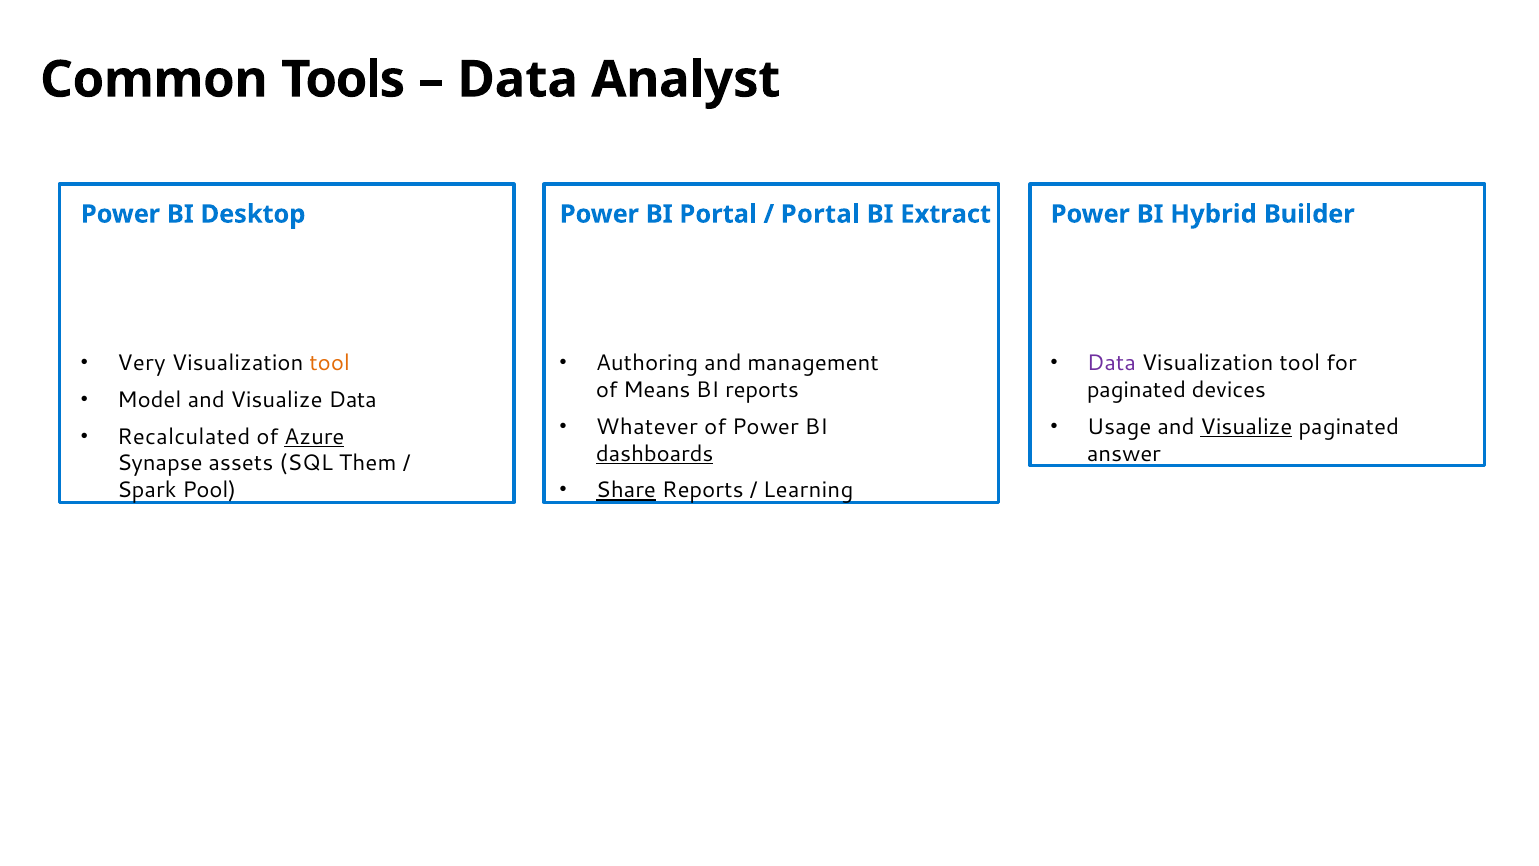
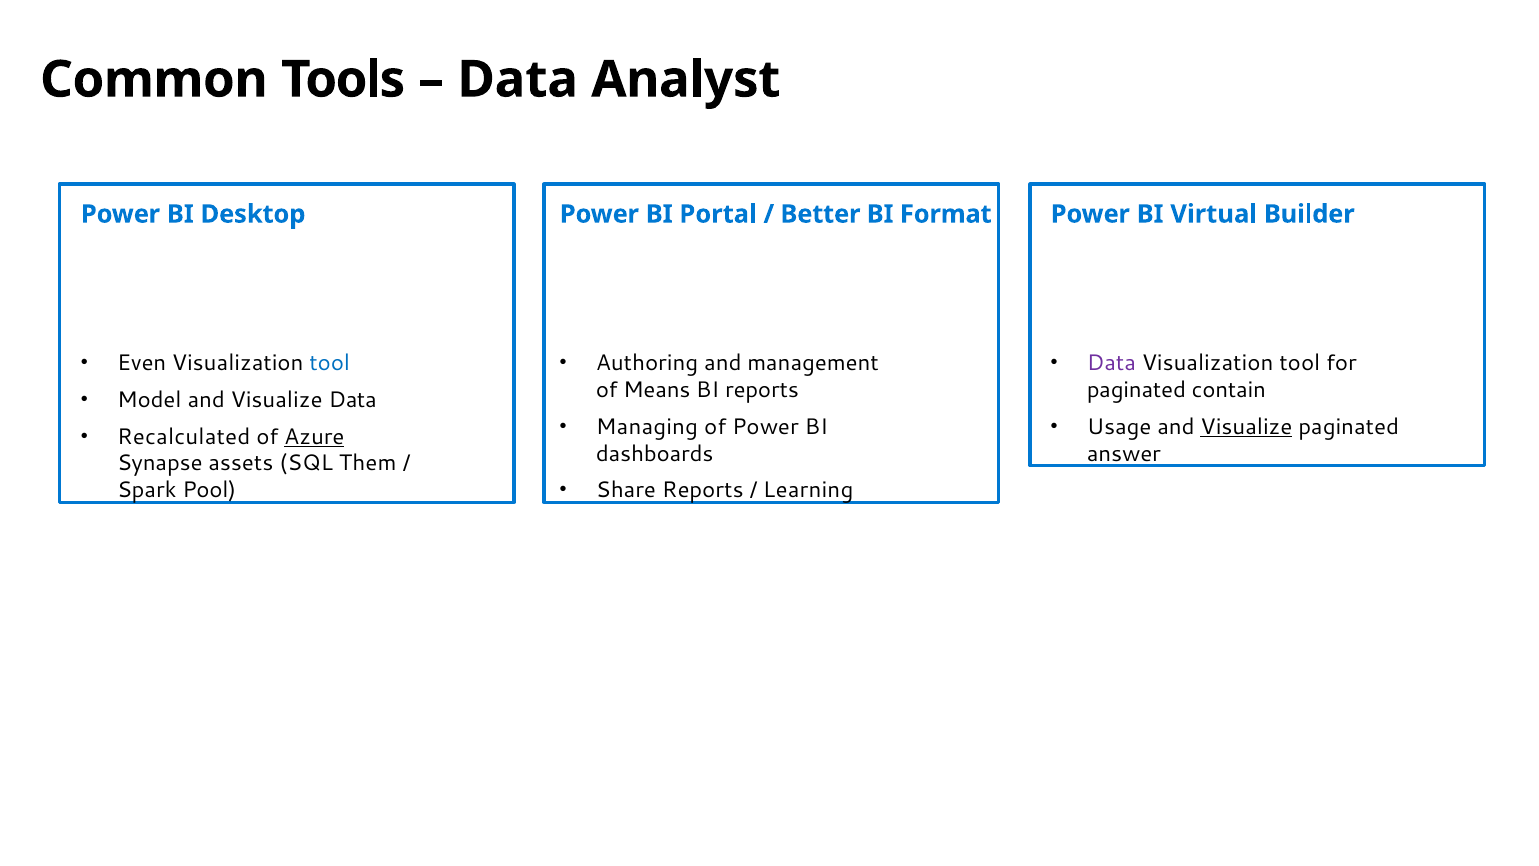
Portal at (820, 214): Portal -> Better
Extract: Extract -> Format
Hybrid: Hybrid -> Virtual
Very: Very -> Even
tool at (330, 363) colour: orange -> blue
devices: devices -> contain
Whatever: Whatever -> Managing
dashboards underline: present -> none
Share underline: present -> none
